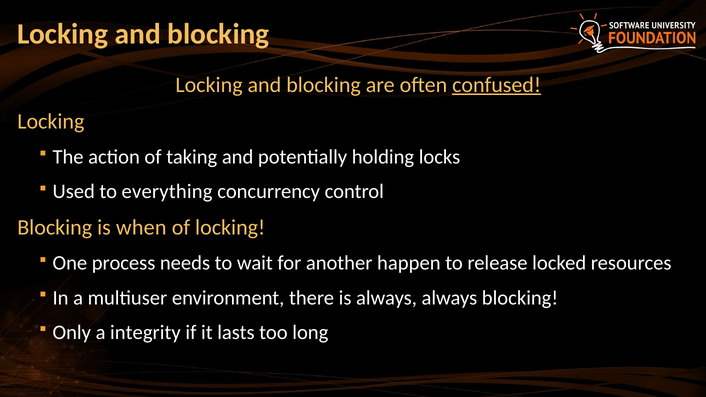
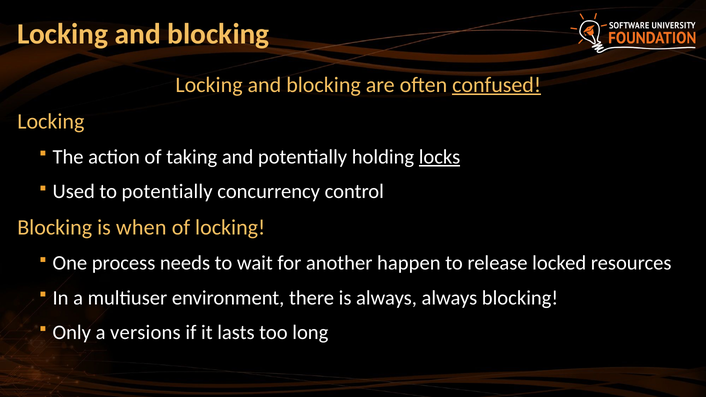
locks underline: none -> present
to everything: everything -> potentially
integrity: integrity -> versions
